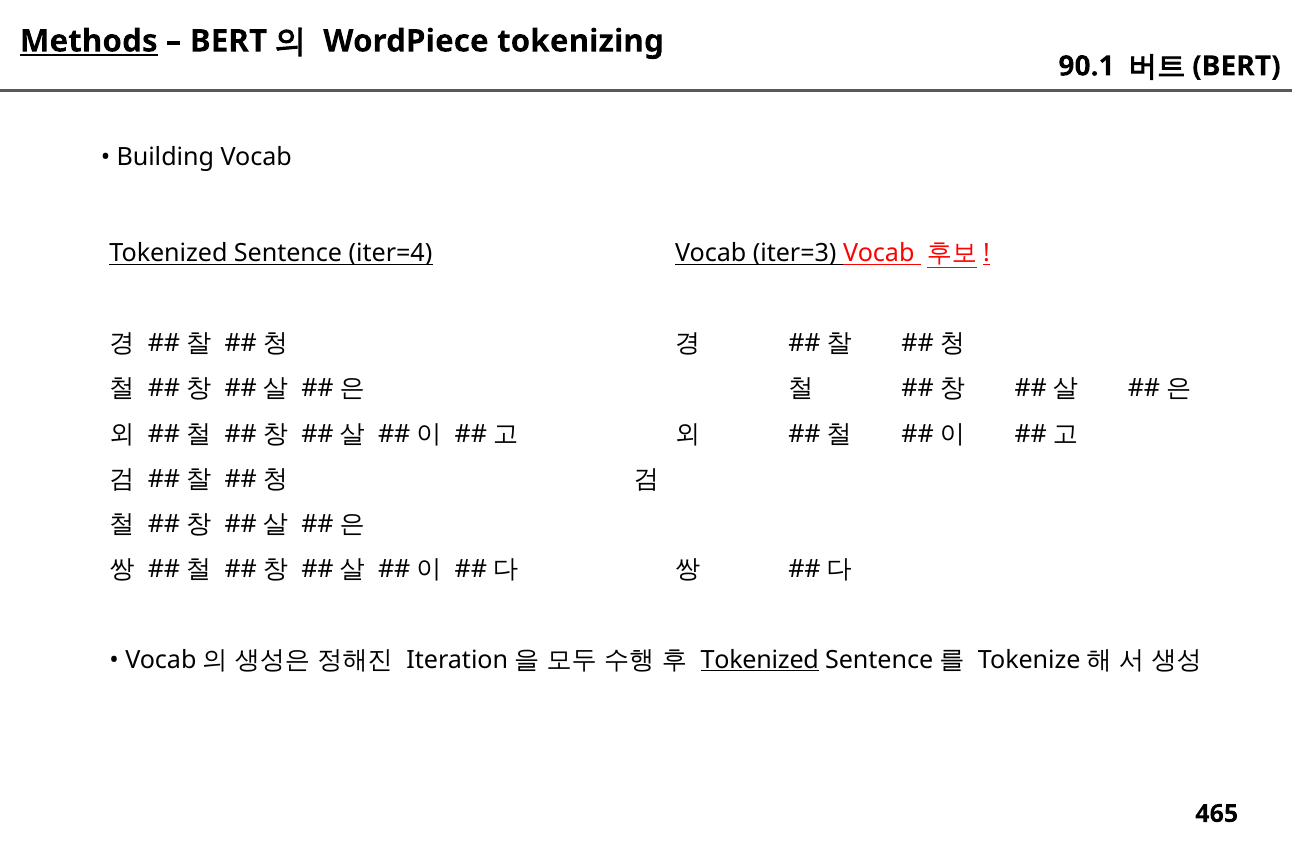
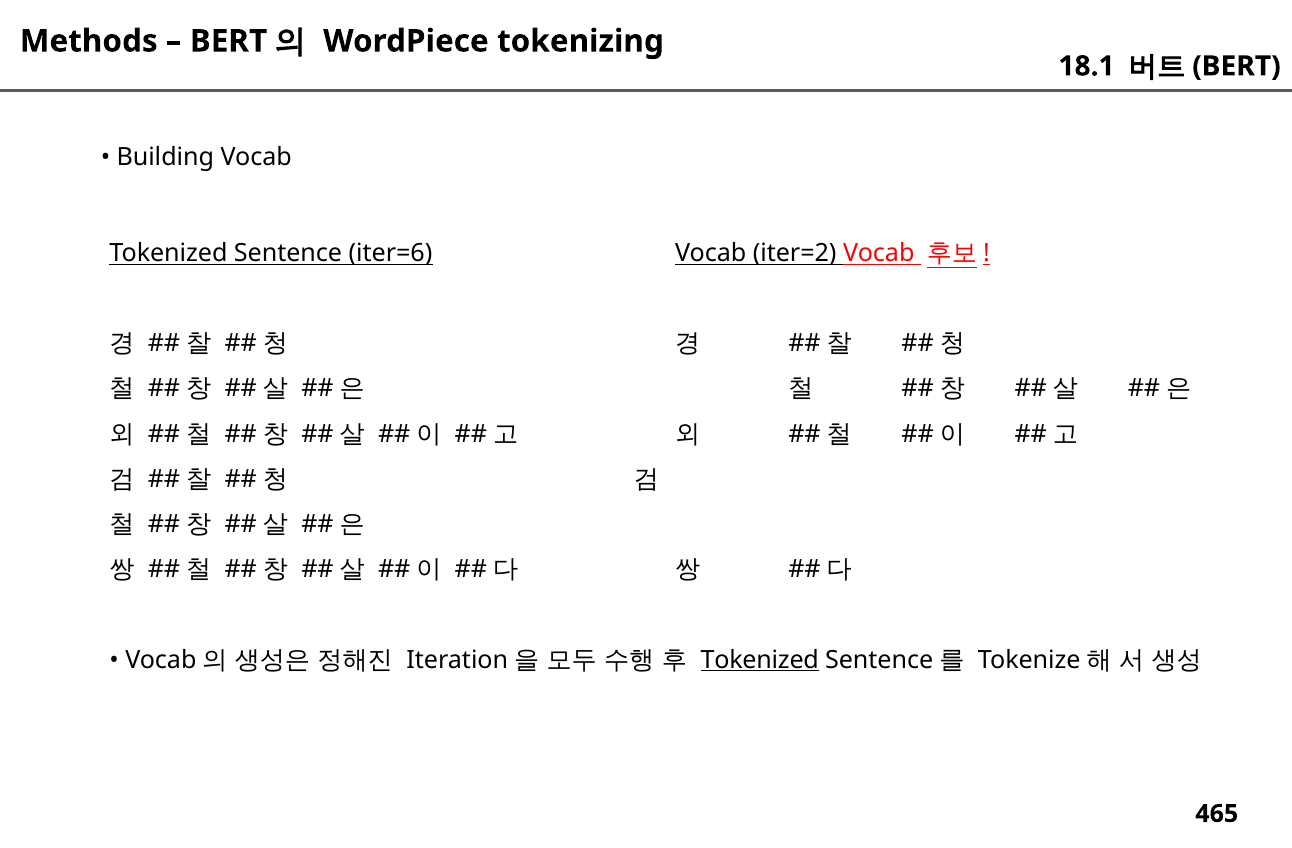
Methods underline: present -> none
90.1: 90.1 -> 18.1
iter=4: iter=4 -> iter=6
iter=3: iter=3 -> iter=2
